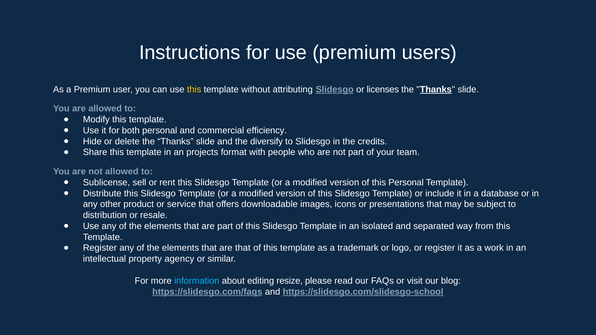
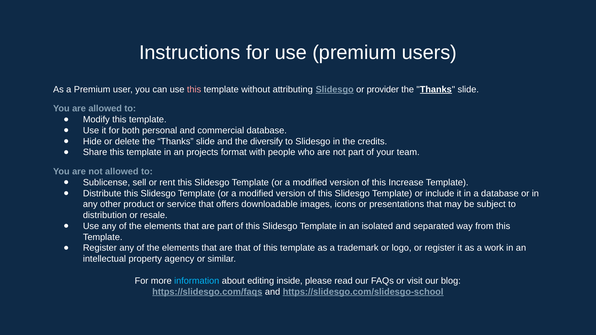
this at (194, 89) colour: yellow -> pink
licenses: licenses -> provider
commercial efficiency: efficiency -> database
this Personal: Personal -> Increase
resize: resize -> inside
